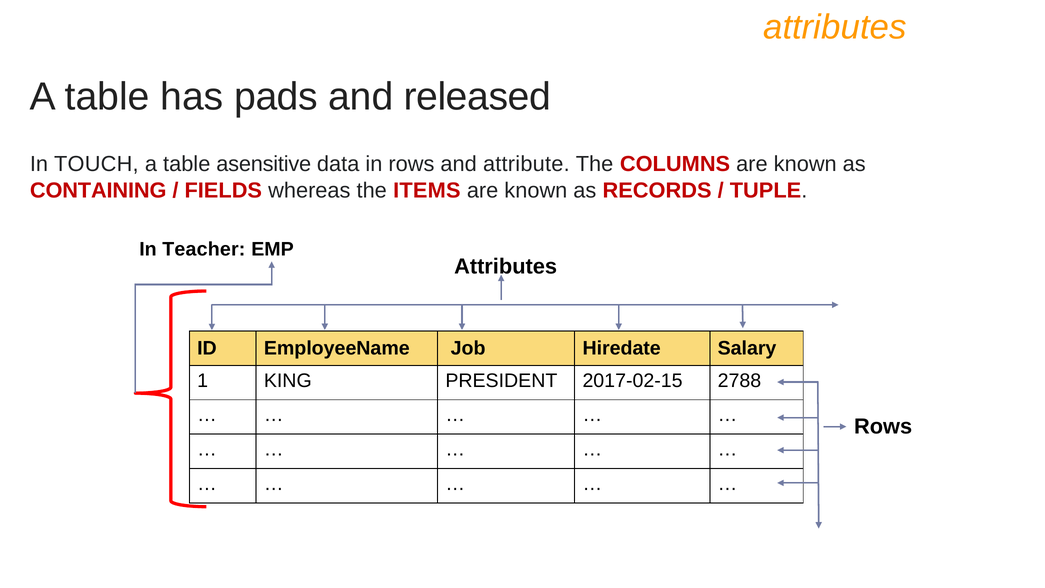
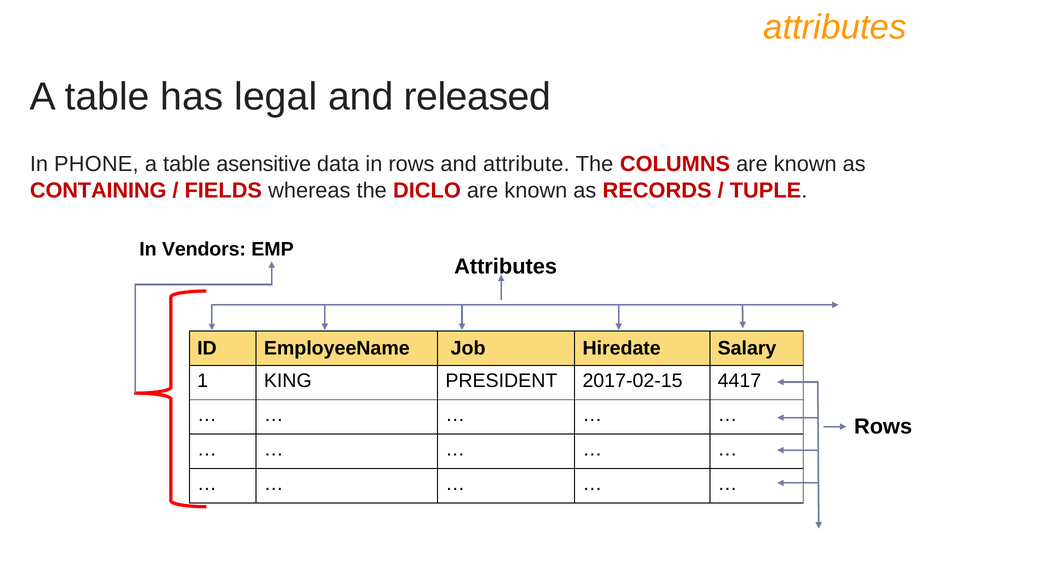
pads: pads -> legal
TOUCH: TOUCH -> PHONE
ITEMS: ITEMS -> DICLO
Teacher: Teacher -> Vendors
2788: 2788 -> 4417
